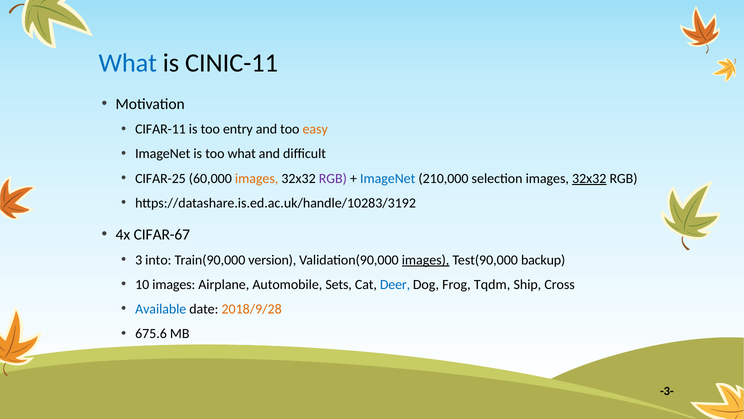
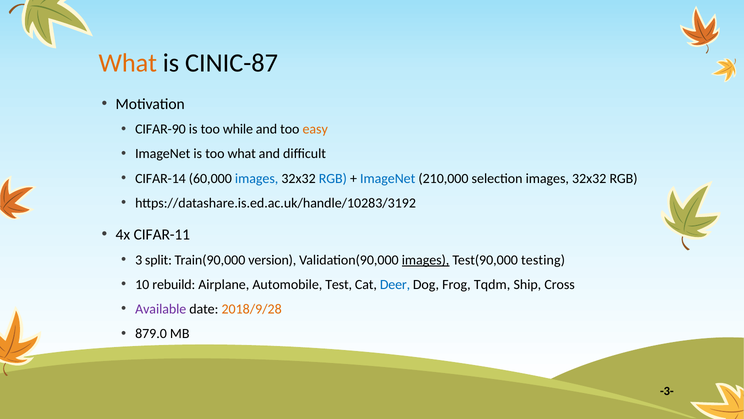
What at (128, 63) colour: blue -> orange
CINIC-11: CINIC-11 -> CINIC-87
CIFAR-11: CIFAR-11 -> CIFAR-90
entry: entry -> while
CIFAR-25: CIFAR-25 -> CIFAR-14
images at (257, 178) colour: orange -> blue
RGB at (333, 178) colour: purple -> blue
32x32 at (589, 178) underline: present -> none
CIFAR-67: CIFAR-67 -> CIFAR-11
into: into -> split
backup: backup -> testing
10 images: images -> rebuild
Sets: Sets -> Test
Available colour: blue -> purple
675.6: 675.6 -> 879.0
